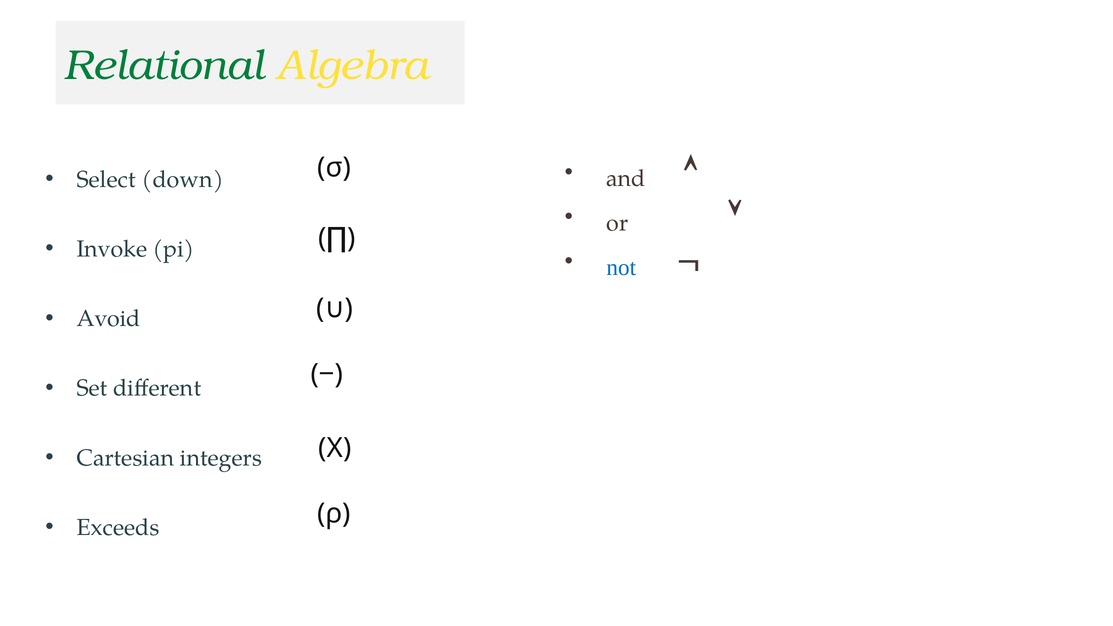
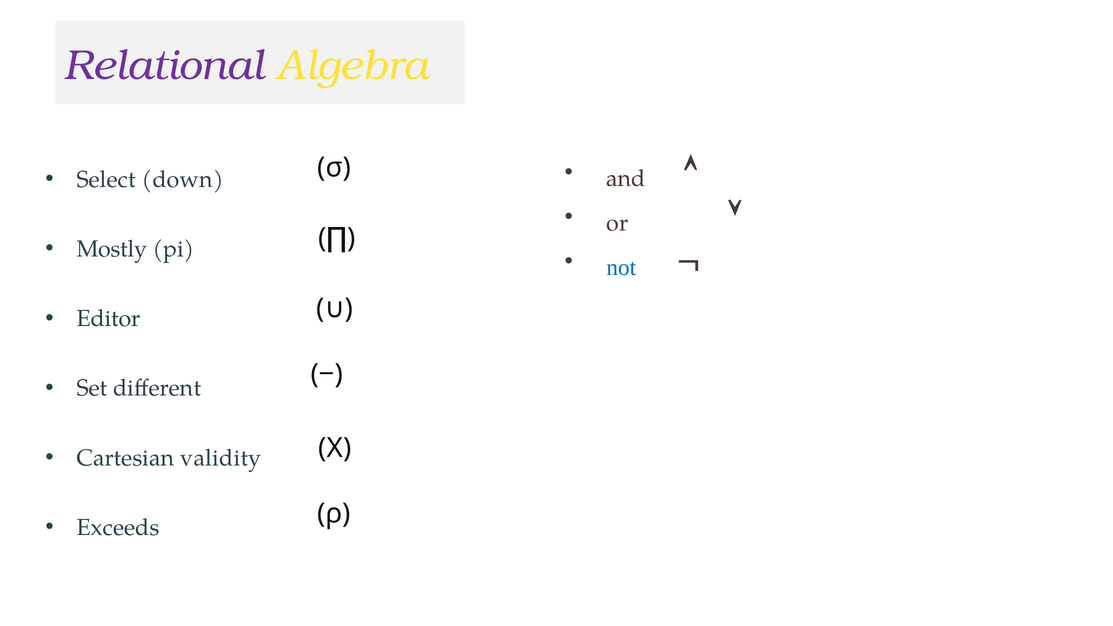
Relational colour: green -> purple
Invoke: Invoke -> Mostly
Avoid: Avoid -> Editor
integers: integers -> validity
